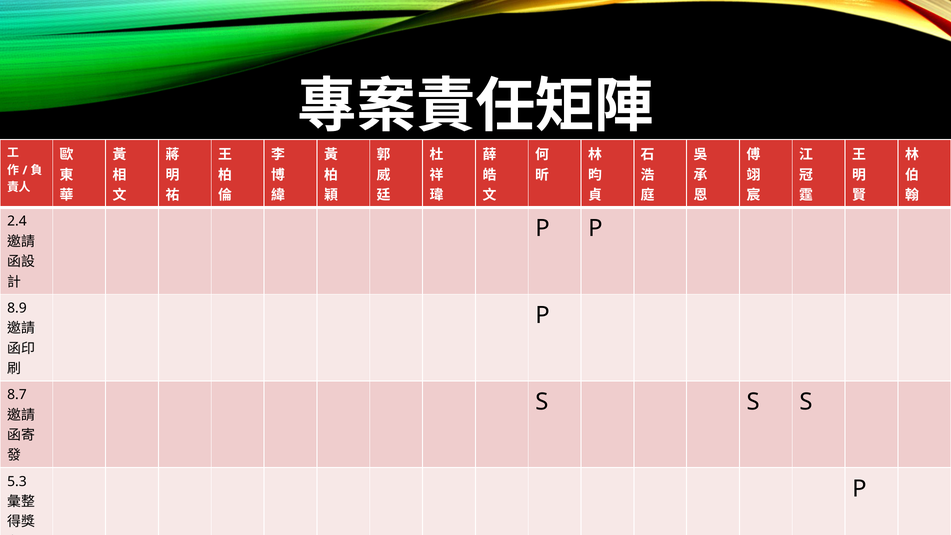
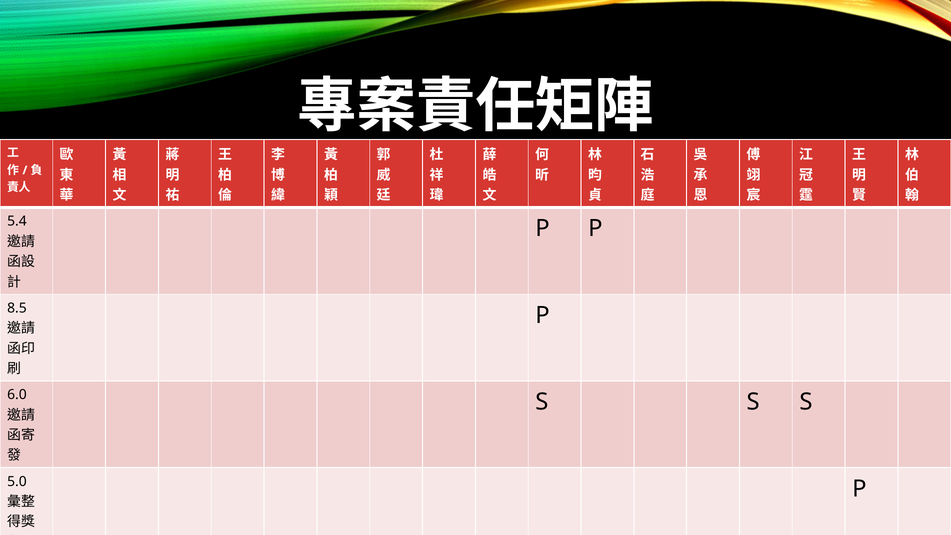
2.4: 2.4 -> 5.4
8.9: 8.9 -> 8.5
8.7: 8.7 -> 6.0
5.3: 5.3 -> 5.0
